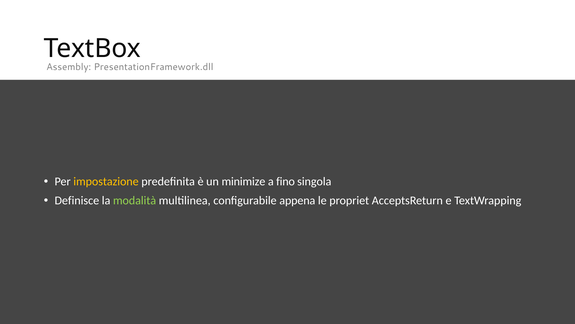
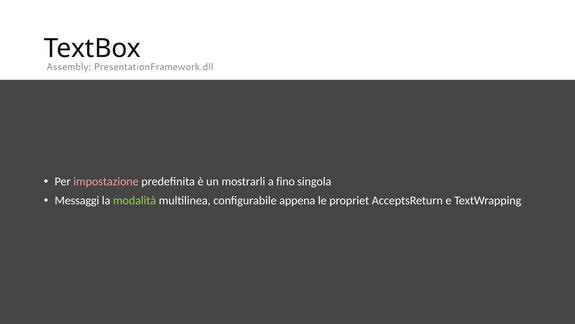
impostazione colour: yellow -> pink
minimize: minimize -> mostrarli
Definisce: Definisce -> Messaggi
